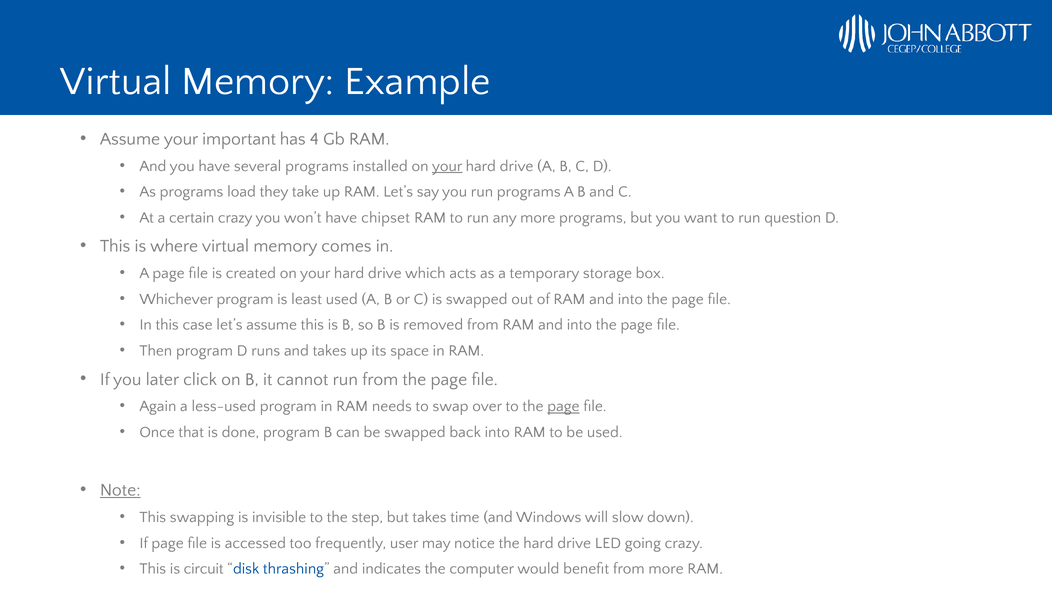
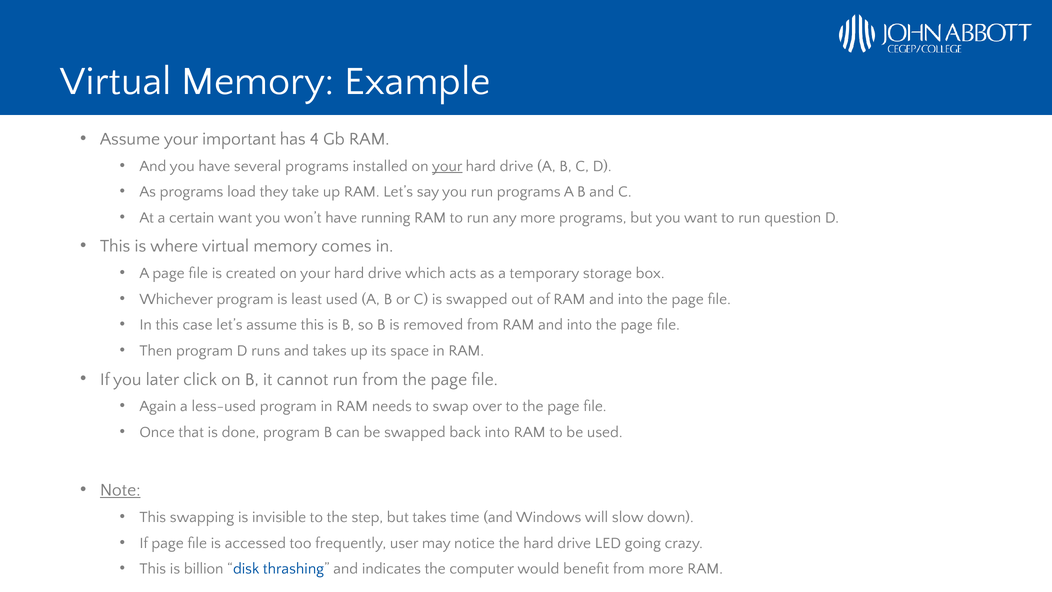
certain crazy: crazy -> want
chipset: chipset -> running
page at (563, 406) underline: present -> none
circuit: circuit -> billion
